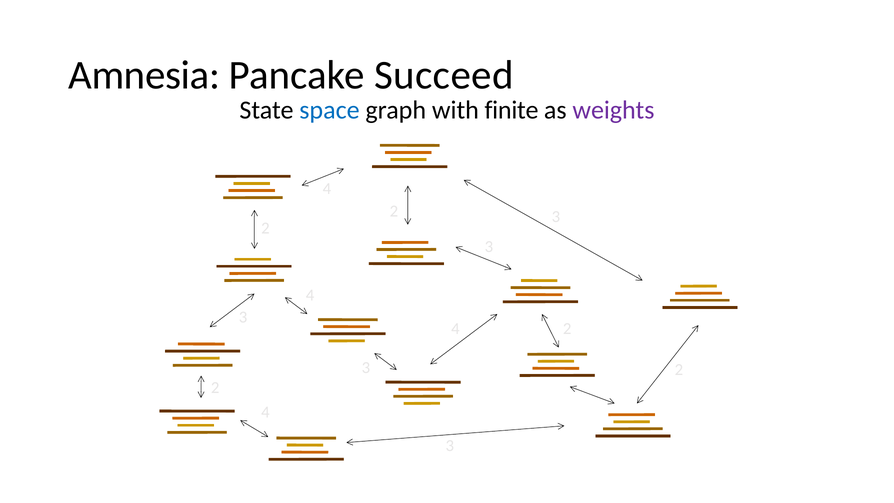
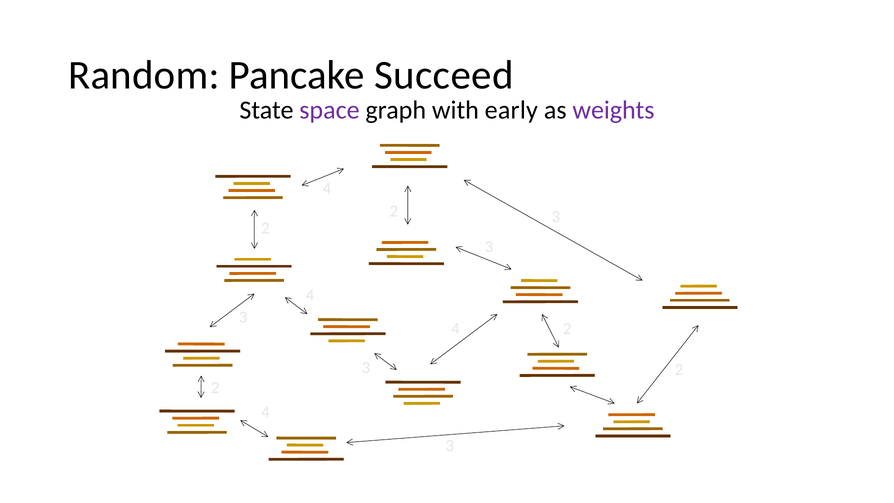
Amnesia: Amnesia -> Random
space colour: blue -> purple
finite: finite -> early
